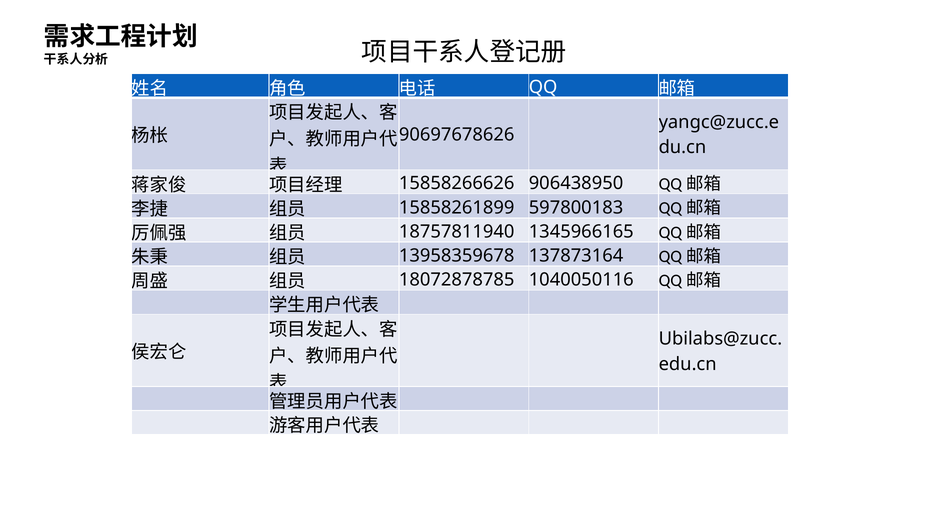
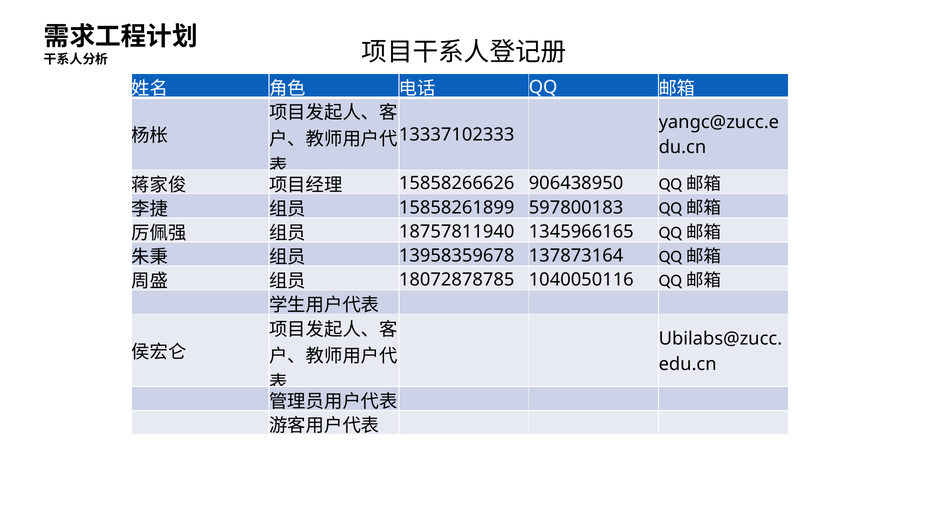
90697678626: 90697678626 -> 13337102333
